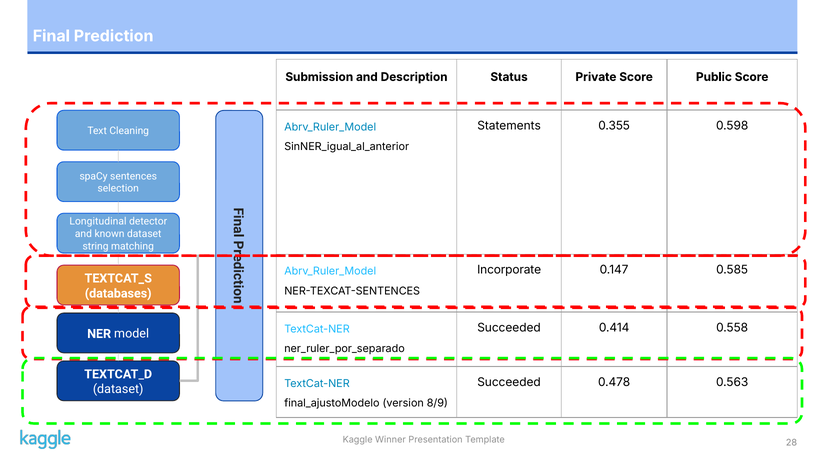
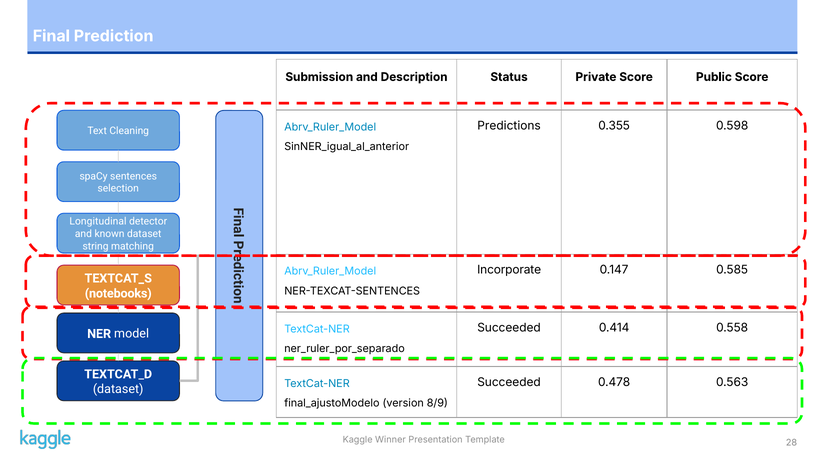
Statements: Statements -> Predictions
databases: databases -> notebooks
